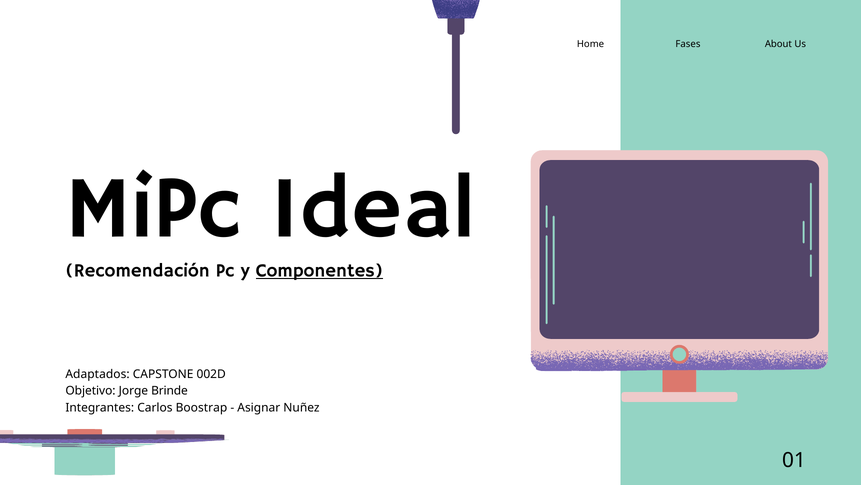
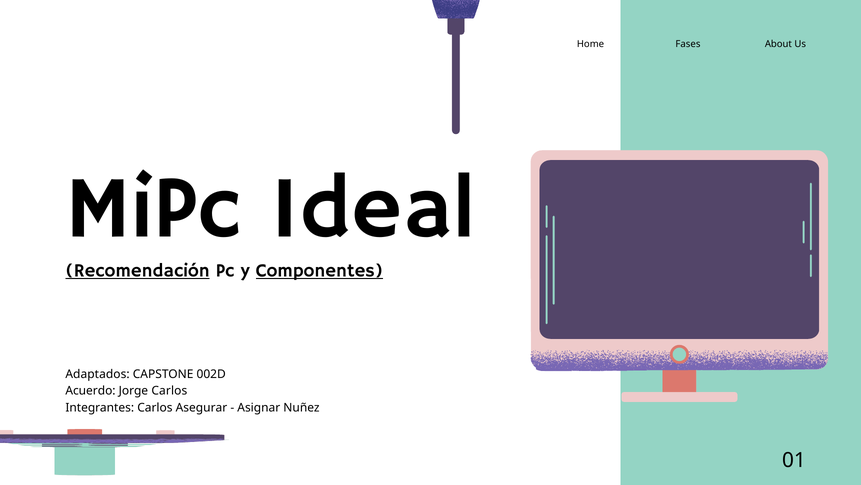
Recomendación underline: none -> present
Objetivo: Objetivo -> Acuerdo
Jorge Brinde: Brinde -> Carlos
Boostrap: Boostrap -> Asegurar
